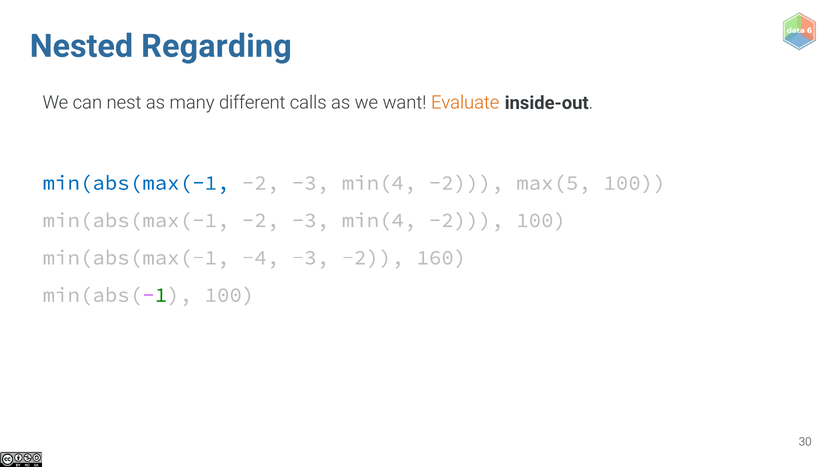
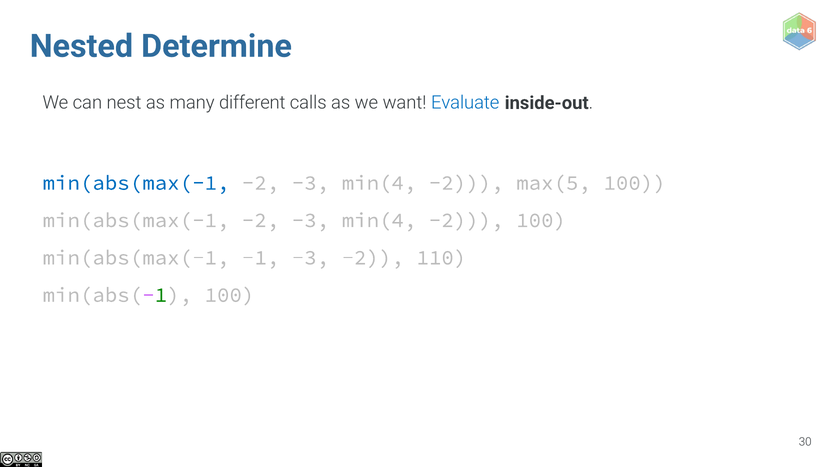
Regarding: Regarding -> Determine
Evaluate colour: orange -> blue
-4: -4 -> -1
160: 160 -> 110
